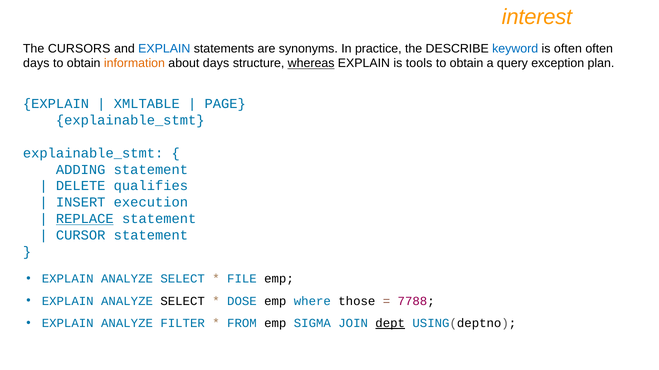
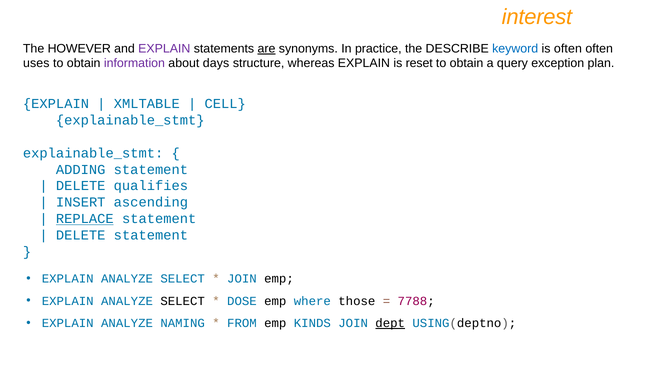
CURSORS: CURSORS -> HOWEVER
EXPLAIN at (164, 49) colour: blue -> purple
are underline: none -> present
days at (36, 64): days -> uses
information colour: orange -> purple
whereas underline: present -> none
tools: tools -> reset
PAGE: PAGE -> CELL
execution: execution -> ascending
CURSOR at (81, 236): CURSOR -> DELETE
FILE at (242, 279): FILE -> JOIN
FILTER: FILTER -> NAMING
SIGMA: SIGMA -> KINDS
